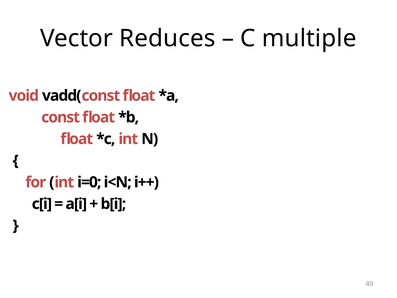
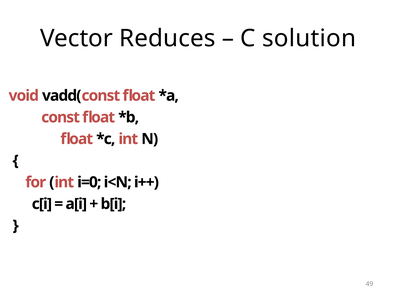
multiple: multiple -> solution
